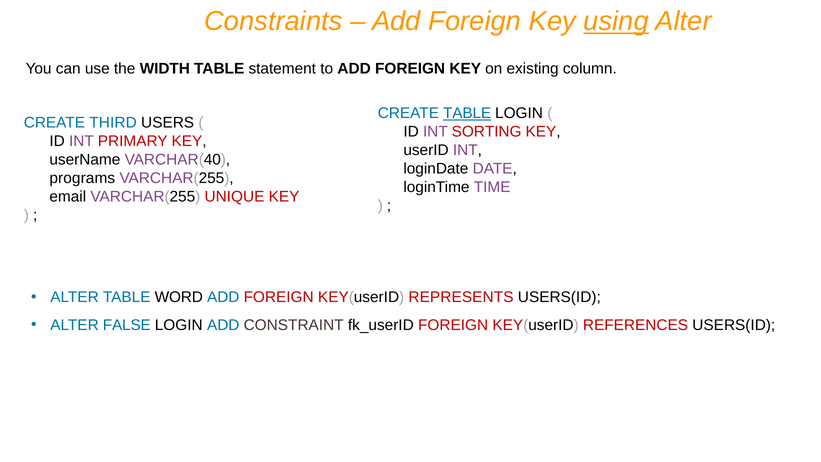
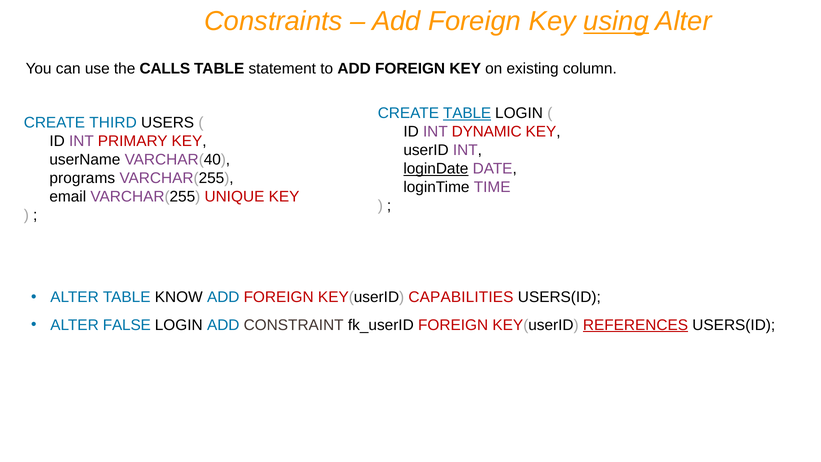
WIDTH: WIDTH -> CALLS
SORTING: SORTING -> DYNAMIC
loginDate underline: none -> present
WORD: WORD -> KNOW
REPRESENTS: REPRESENTS -> CAPABILITIES
REFERENCES underline: none -> present
